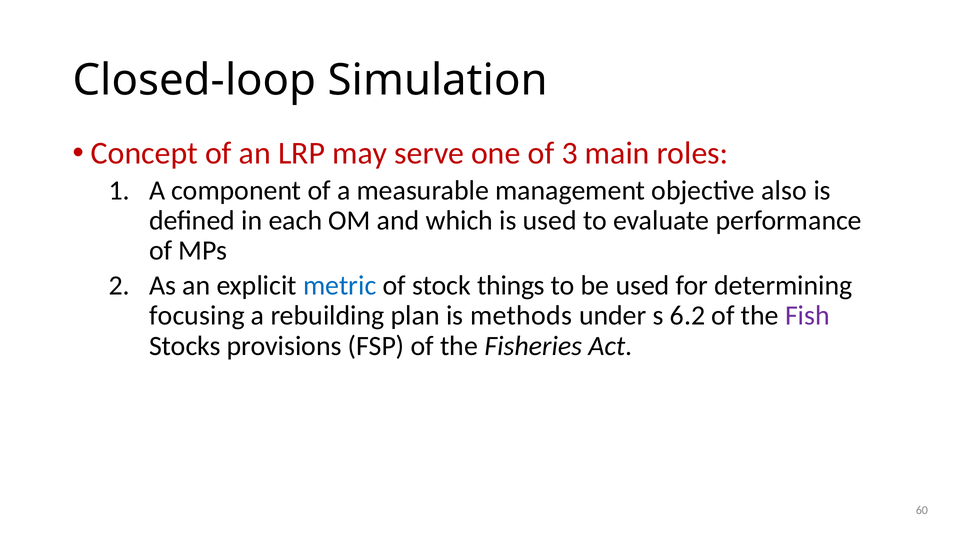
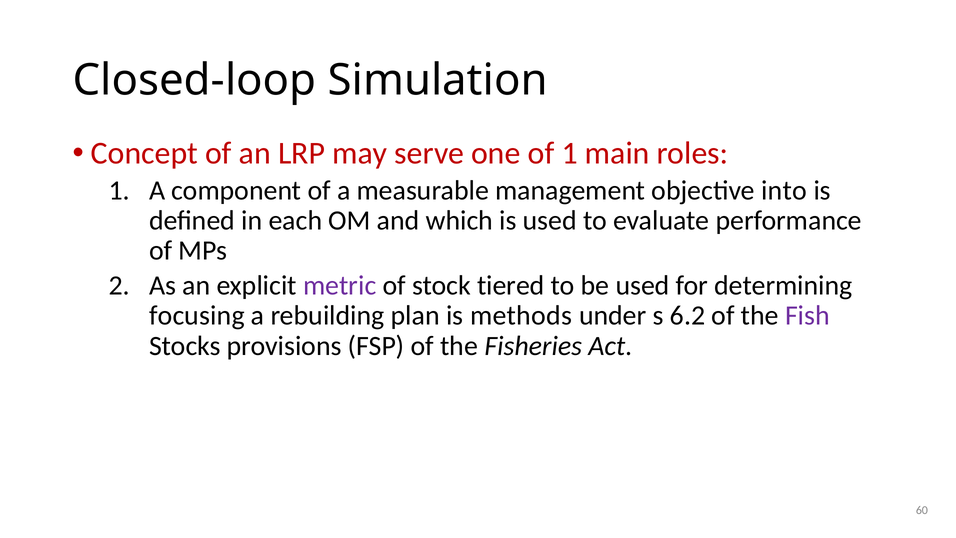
of 3: 3 -> 1
also: also -> into
metric colour: blue -> purple
things: things -> tiered
